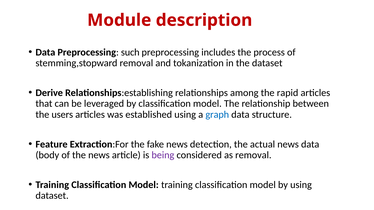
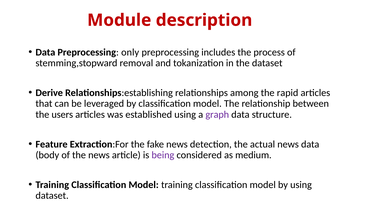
such: such -> only
graph colour: blue -> purple
as removal: removal -> medium
